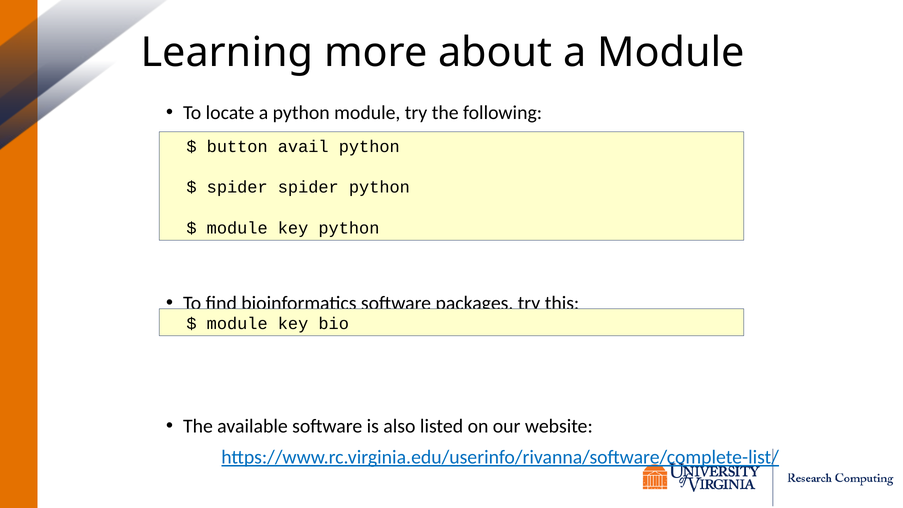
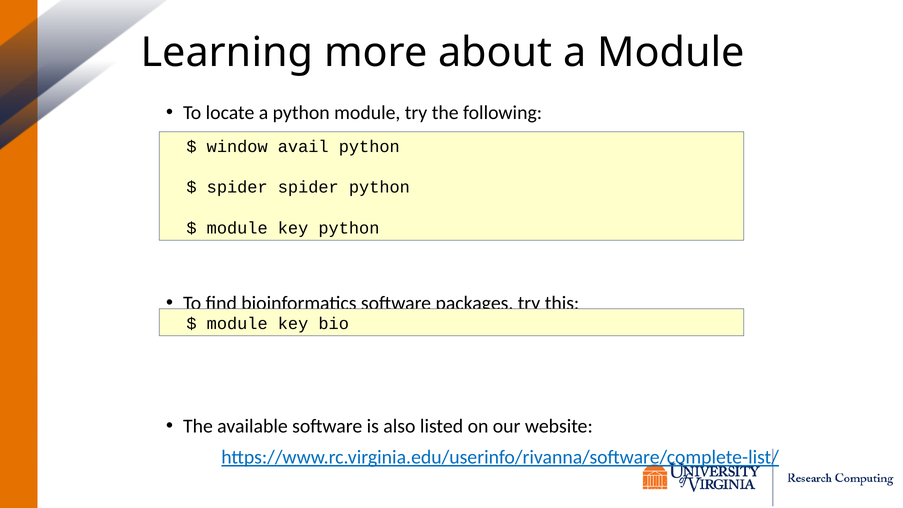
button: button -> window
